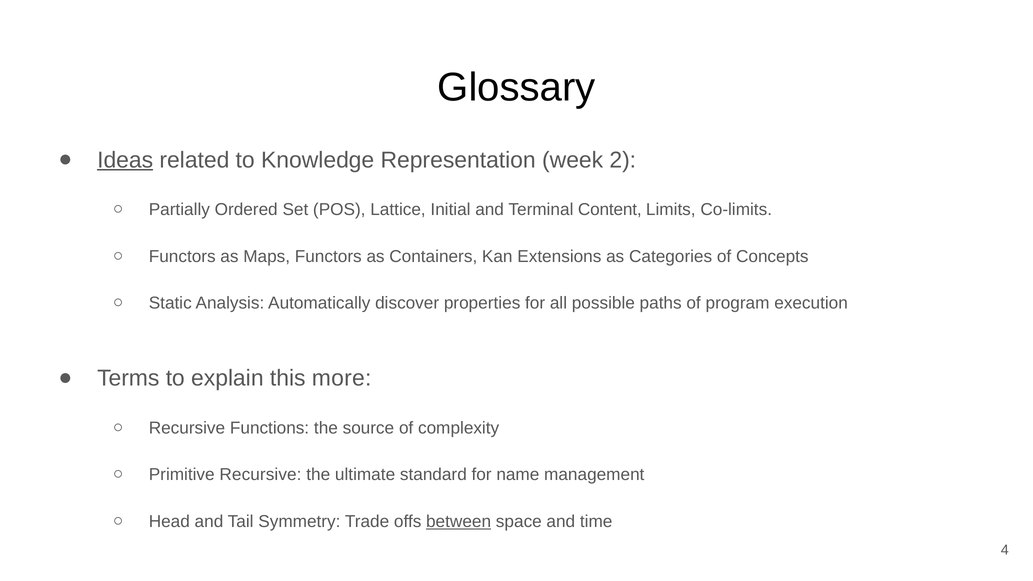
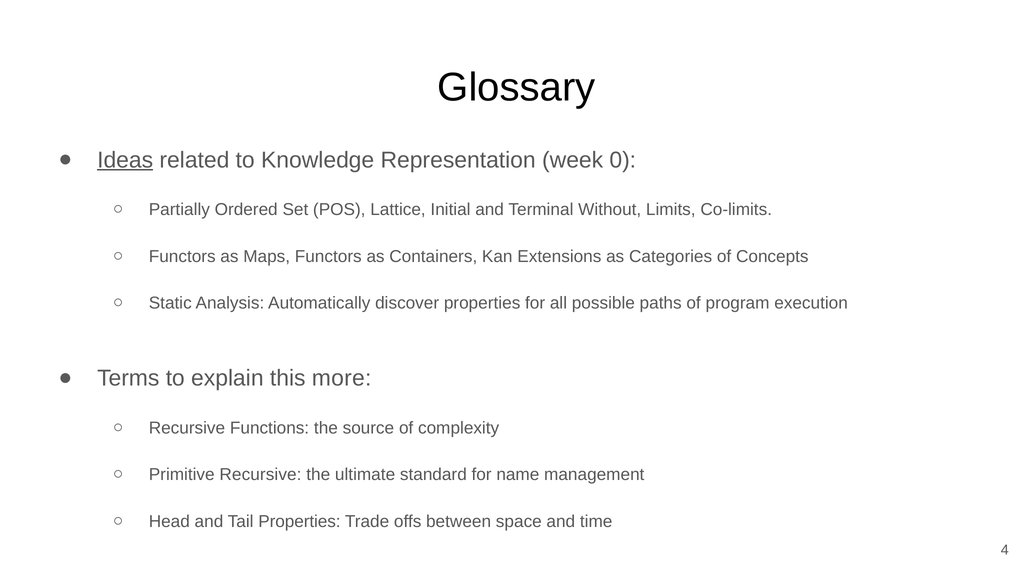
2: 2 -> 0
Content: Content -> Without
Tail Symmetry: Symmetry -> Properties
between underline: present -> none
